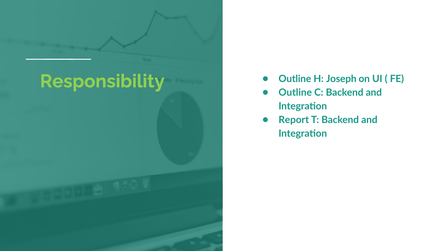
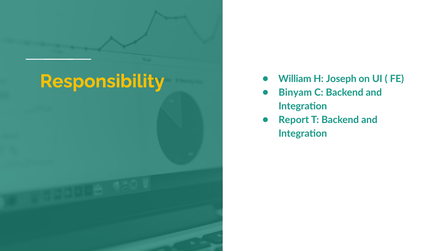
Responsibility colour: light green -> yellow
Outline at (295, 79): Outline -> William
Outline at (295, 92): Outline -> Binyam
